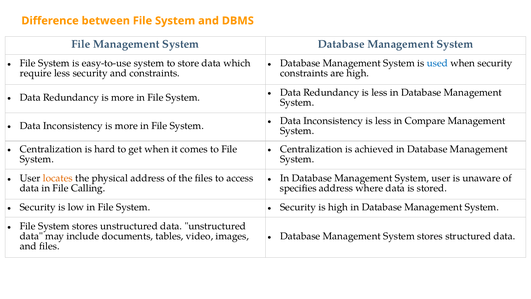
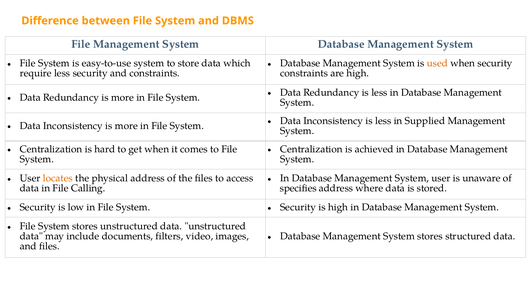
used colour: blue -> orange
Compare: Compare -> Supplied
tables: tables -> filters
